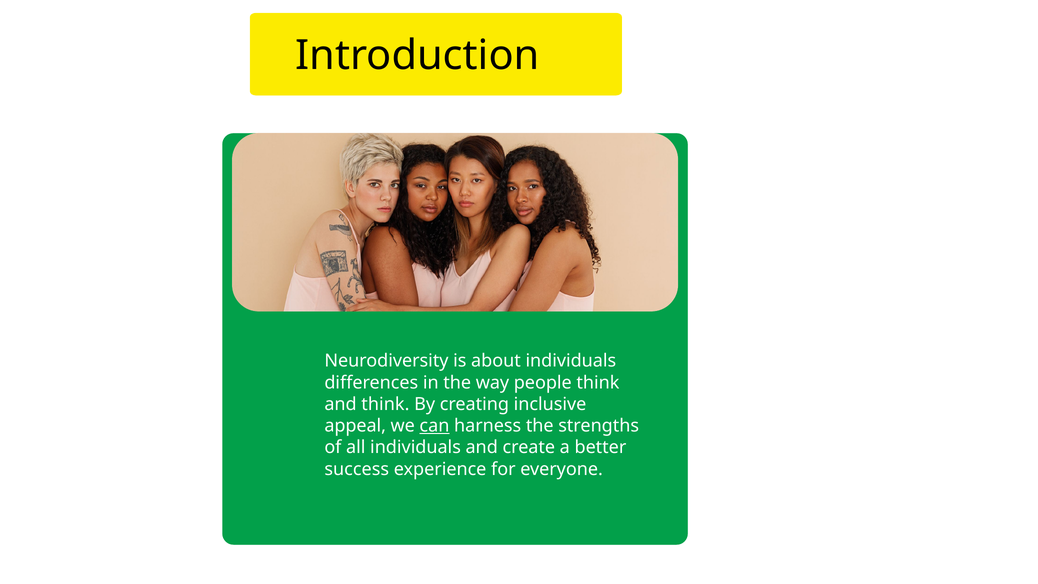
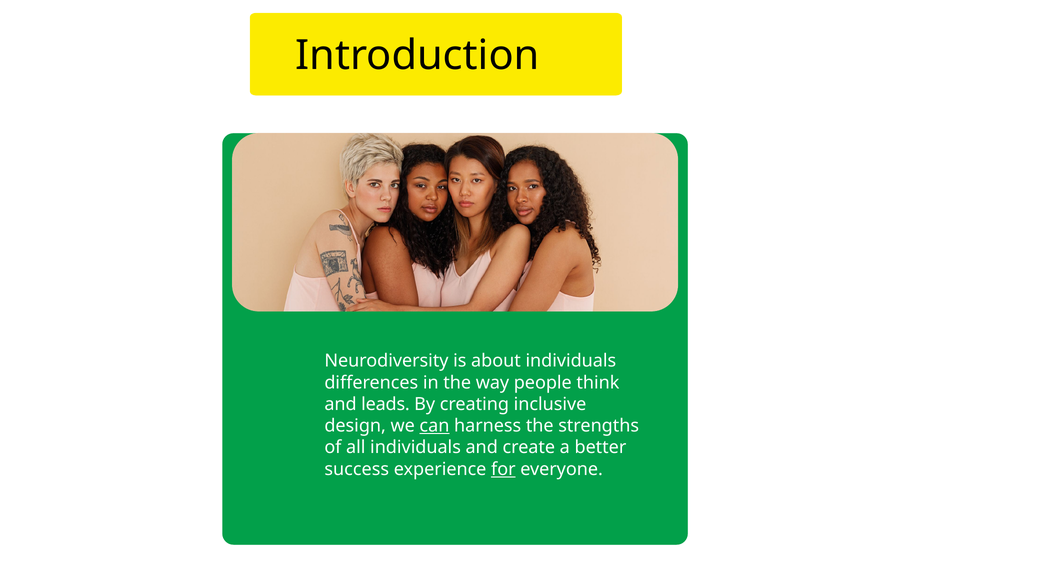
and think: think -> leads
appeal: appeal -> design
for underline: none -> present
